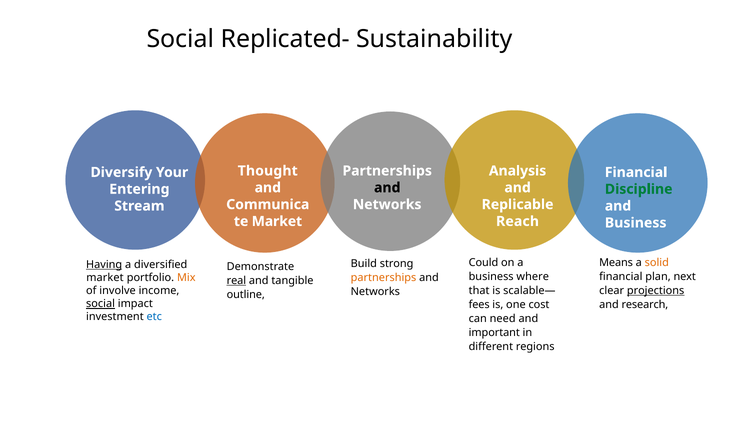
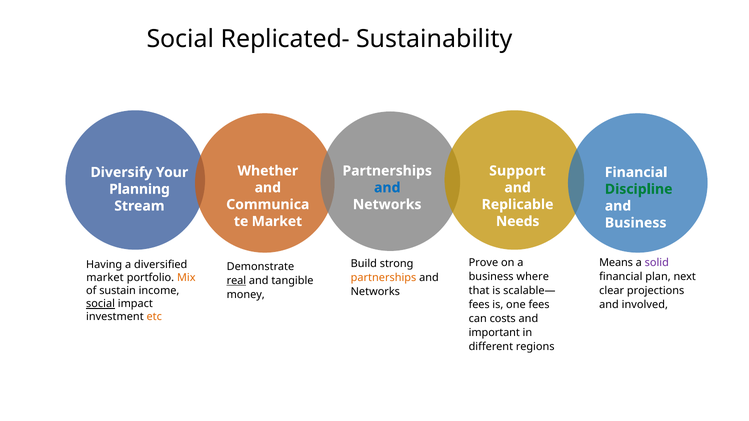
Thought: Thought -> Whether
Analysis: Analysis -> Support
and at (387, 188) colour: black -> blue
Entering: Entering -> Planning
Reach: Reach -> Needs
solid colour: orange -> purple
Could: Could -> Prove
Having underline: present -> none
involve: involve -> sustain
projections underline: present -> none
outline: outline -> money
research: research -> involved
one cost: cost -> fees
etc colour: blue -> orange
need: need -> costs
